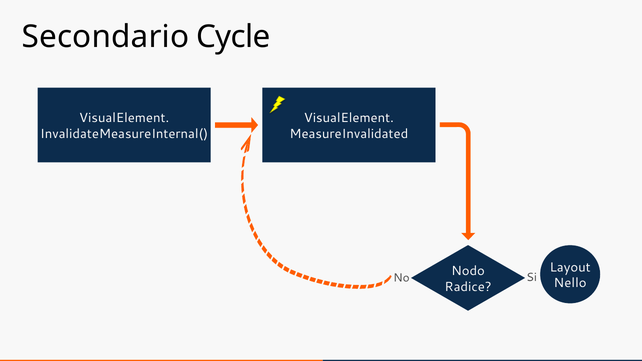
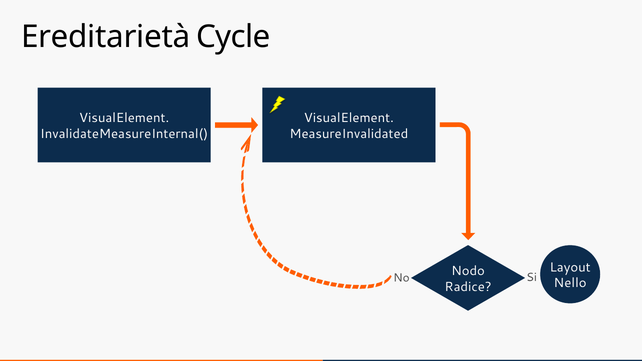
Secondario: Secondario -> Ereditarietà
